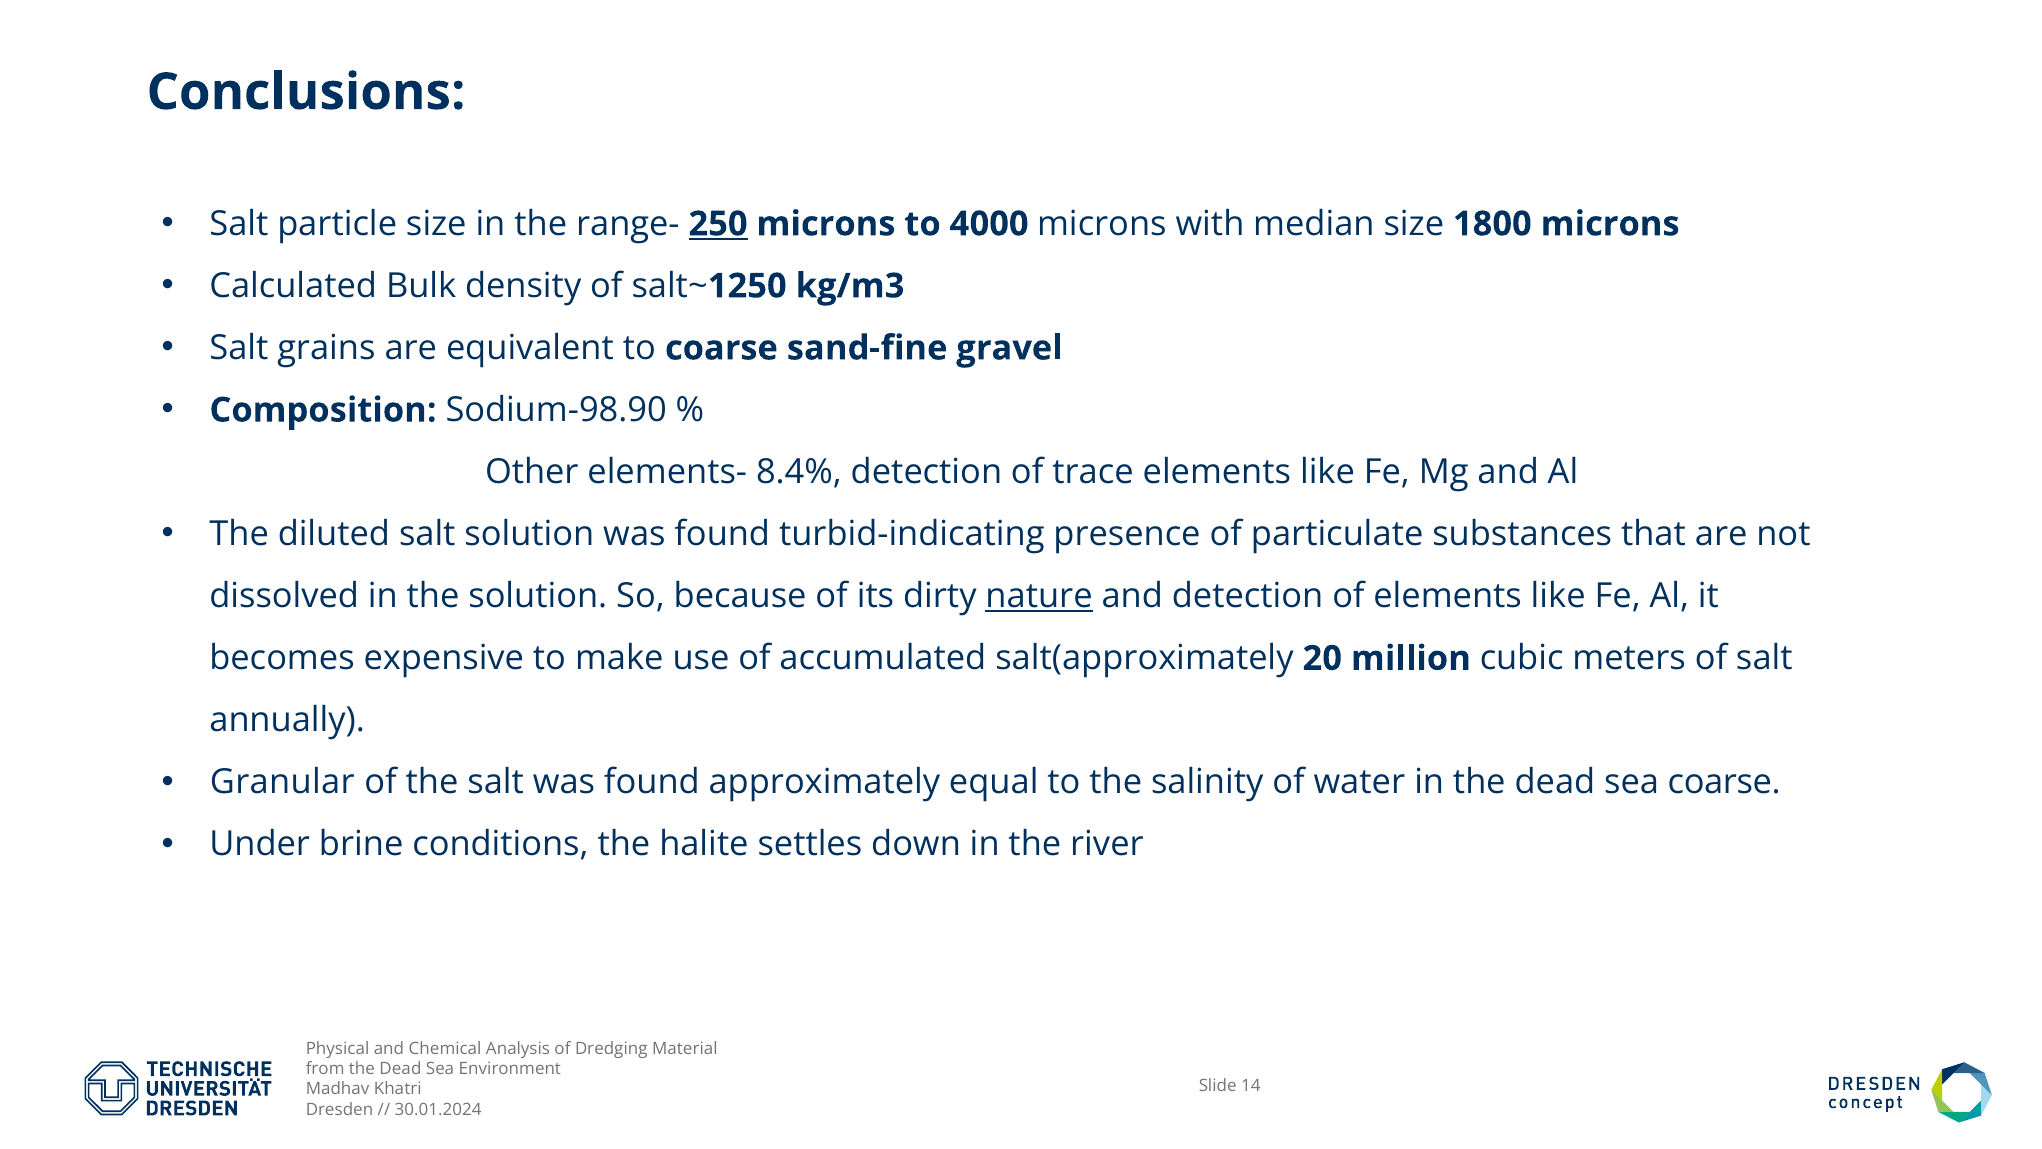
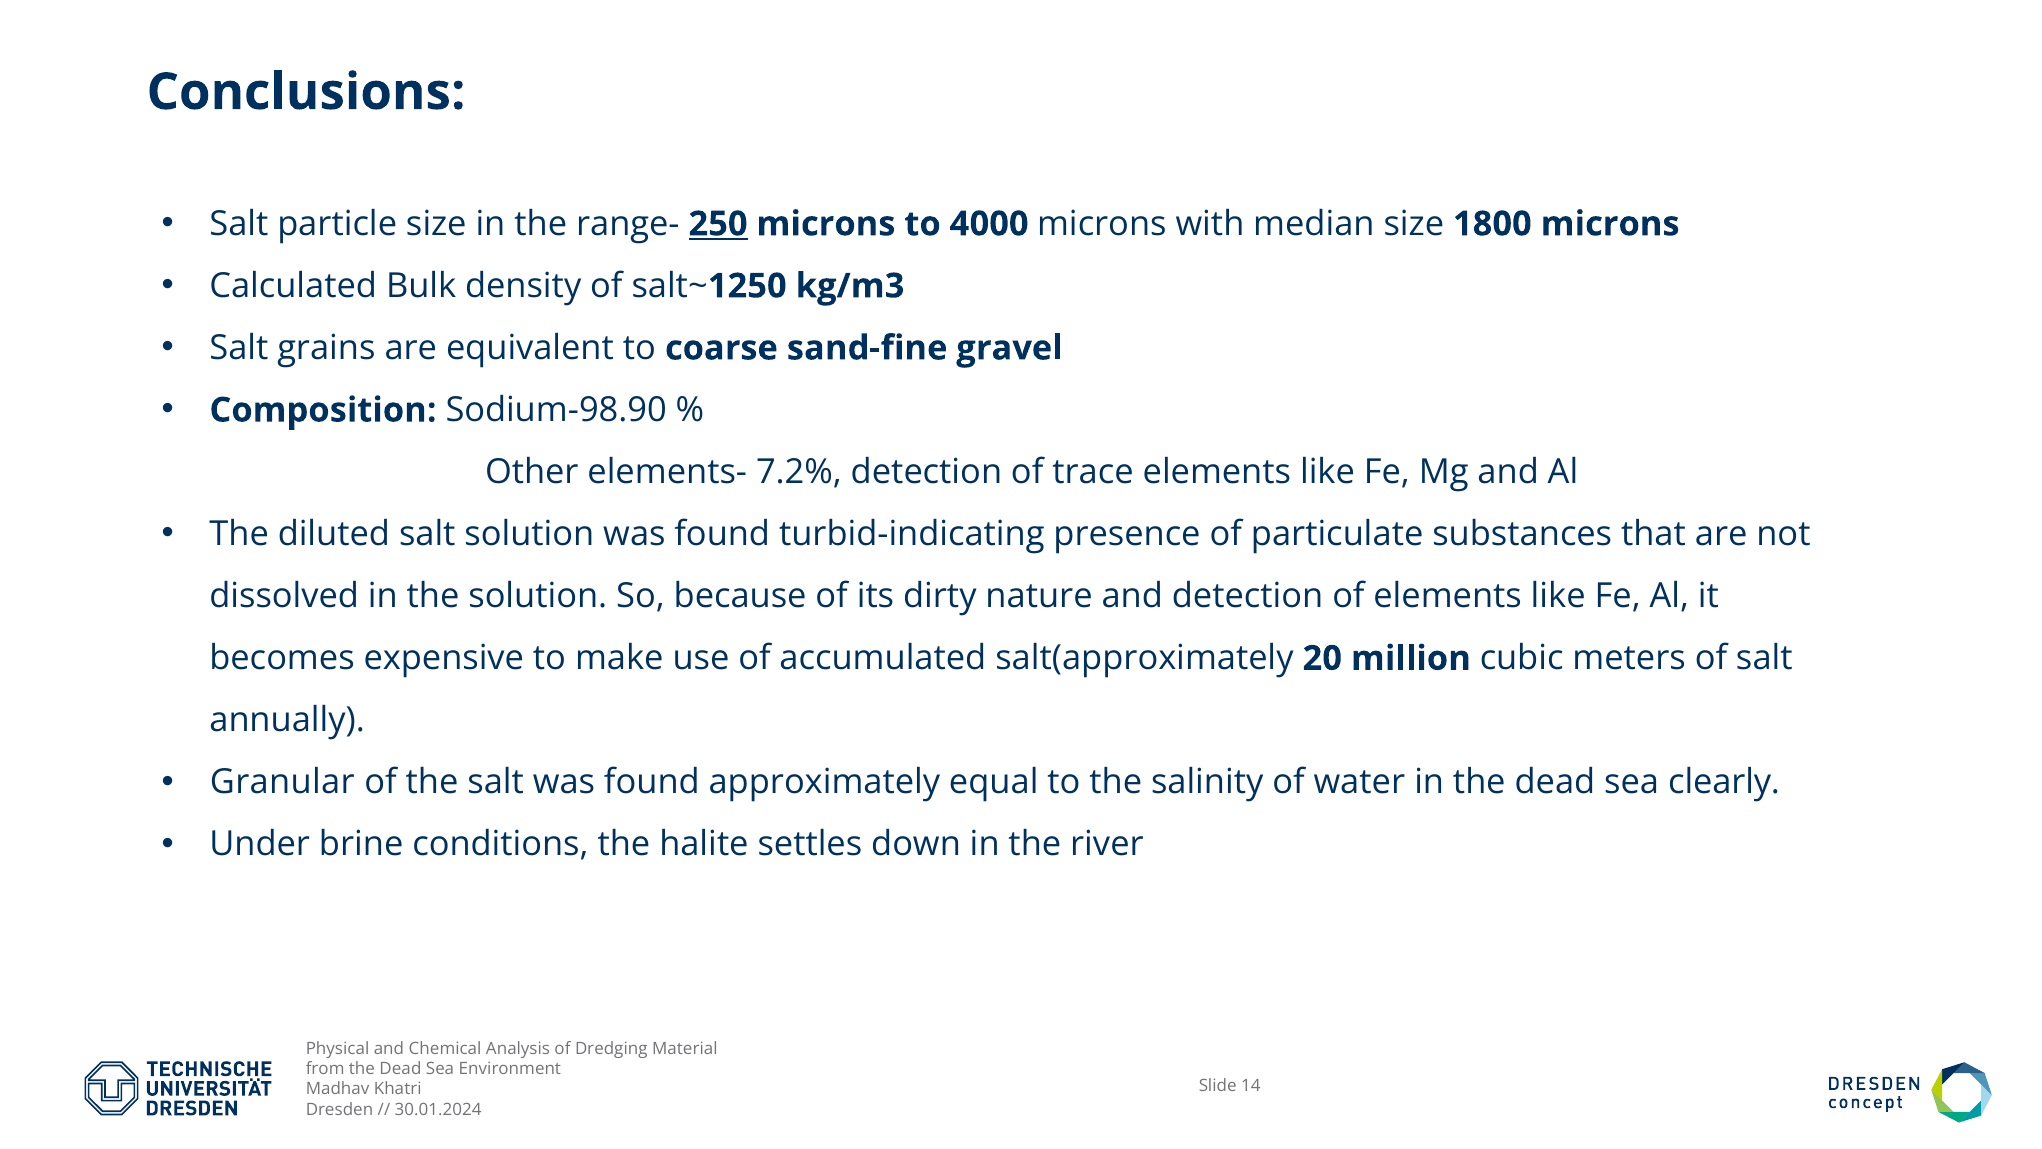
8.4%: 8.4% -> 7.2%
nature underline: present -> none
sea coarse: coarse -> clearly
